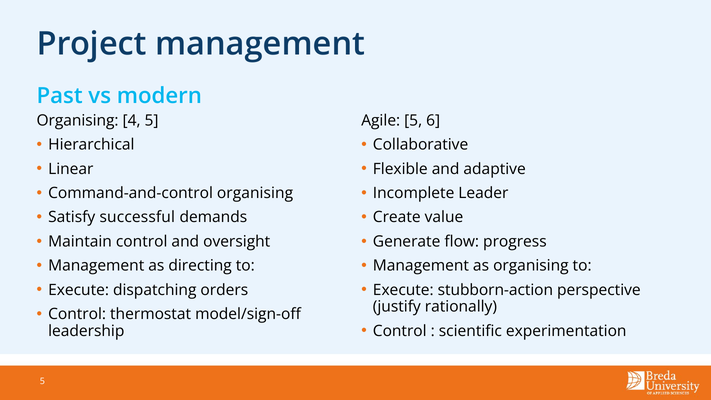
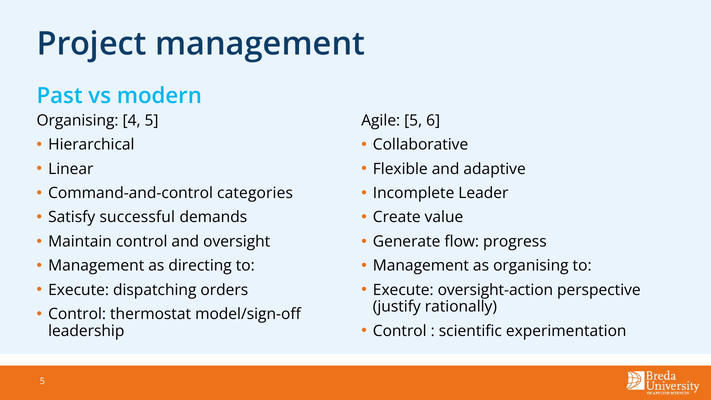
Command-and-control organising: organising -> categories
stubborn-action: stubborn-action -> oversight-action
